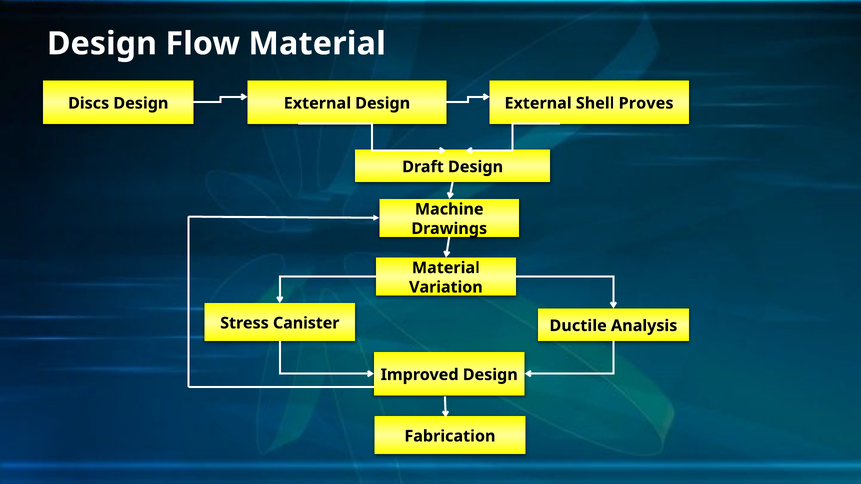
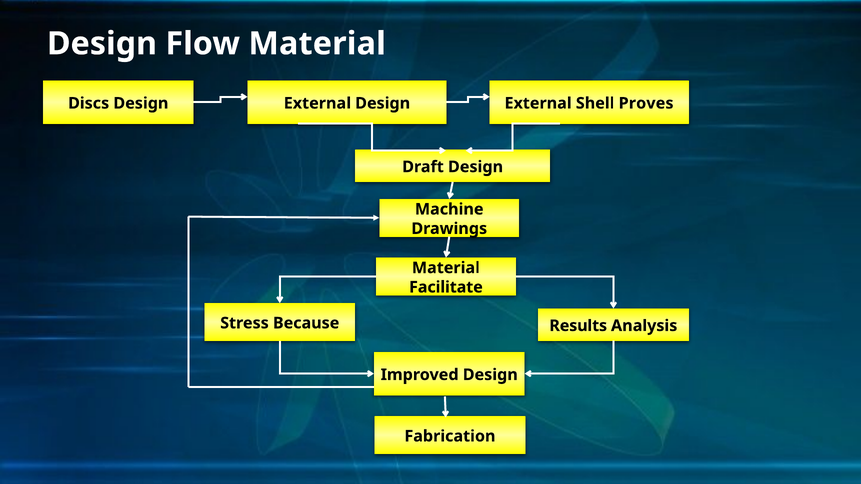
Variation: Variation -> Facilitate
Canister: Canister -> Because
Ductile: Ductile -> Results
